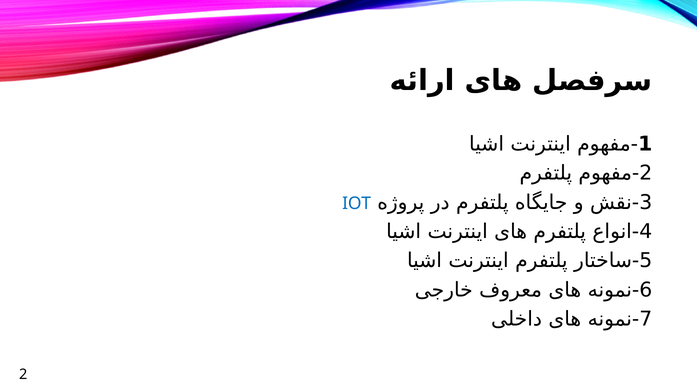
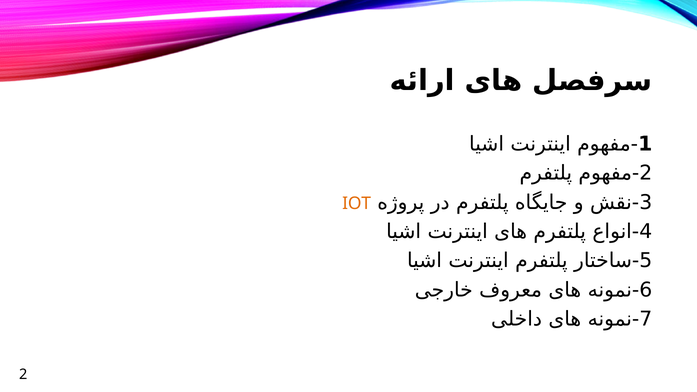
IOT colour: blue -> orange
